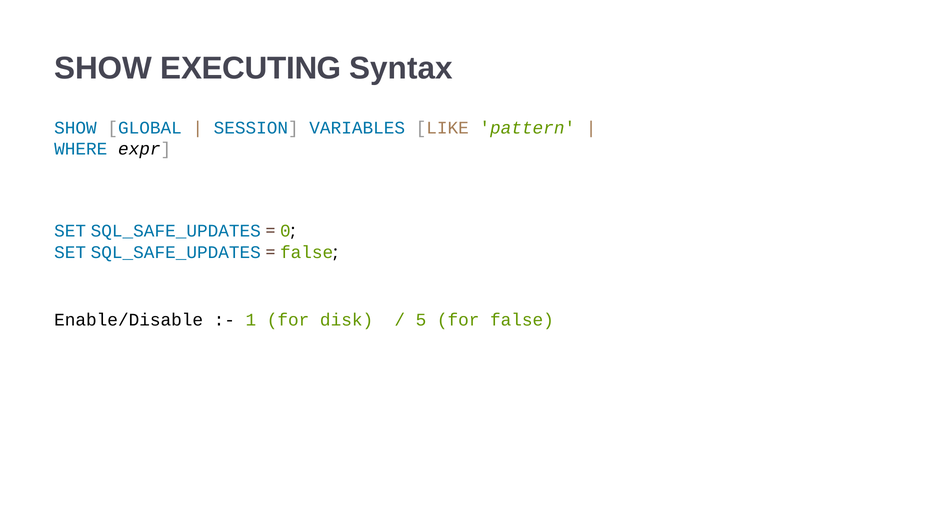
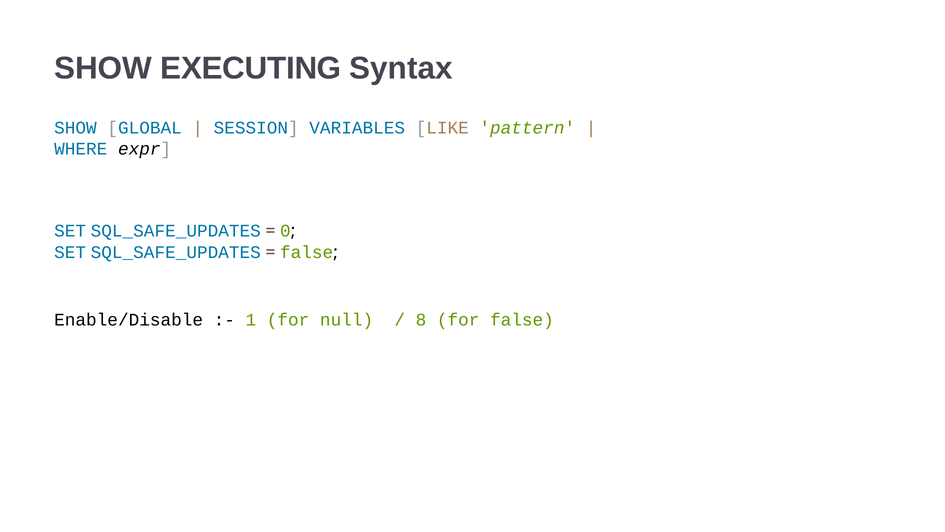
disk: disk -> null
5: 5 -> 8
